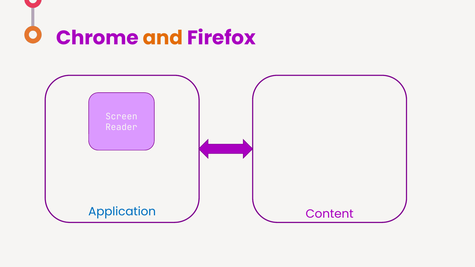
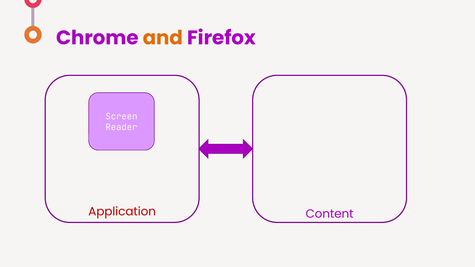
Application colour: blue -> red
